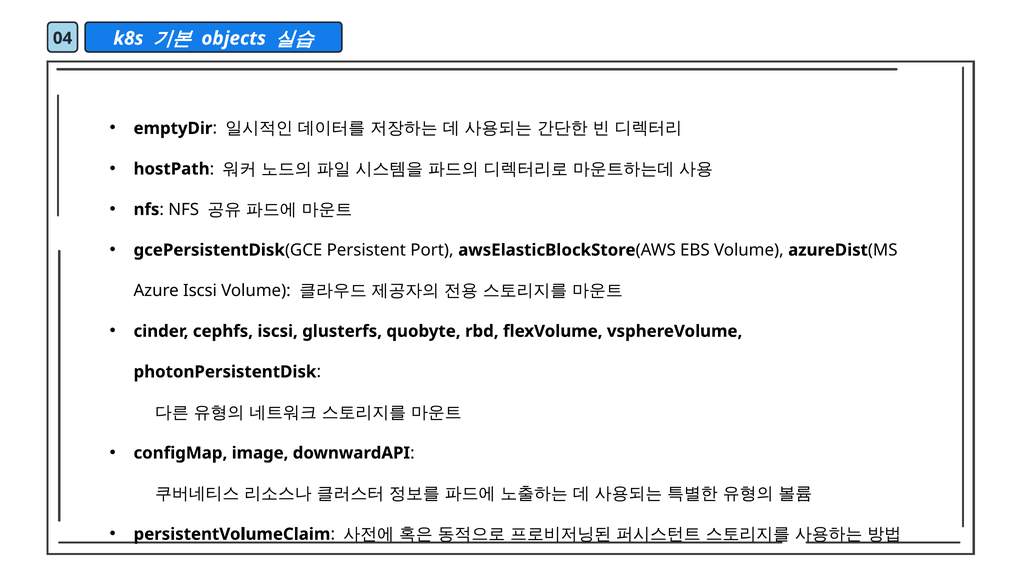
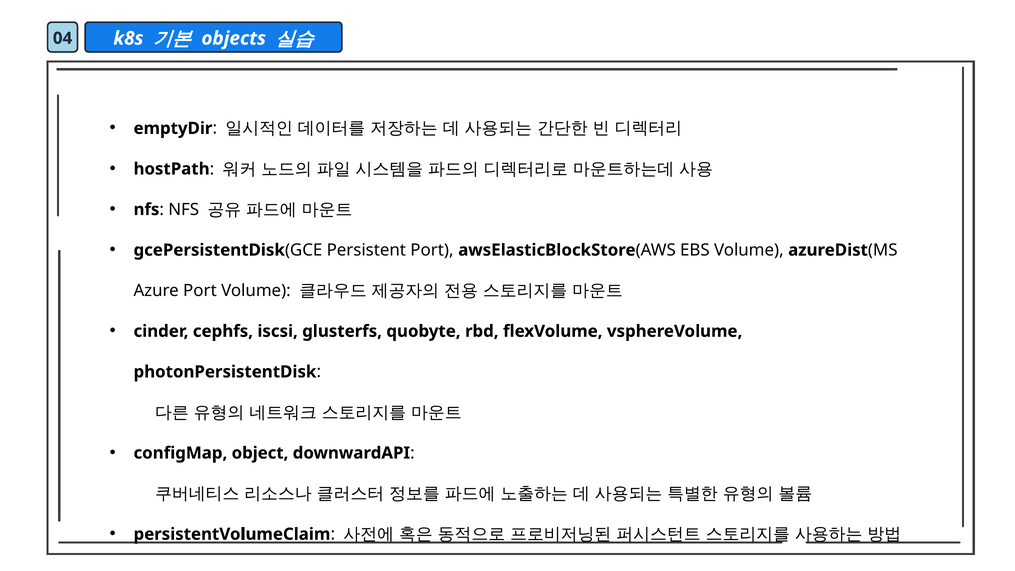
Azure Iscsi: Iscsi -> Port
image: image -> object
